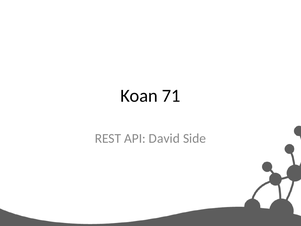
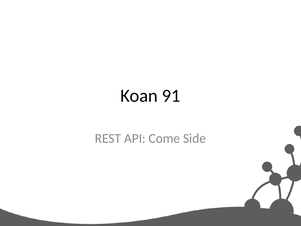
71: 71 -> 91
David: David -> Come
